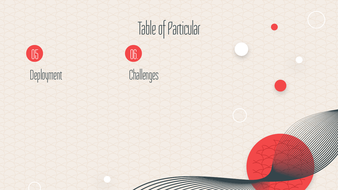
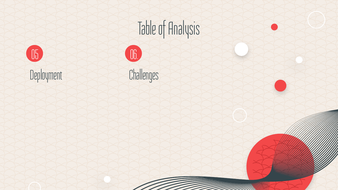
Particular: Particular -> Analysis
